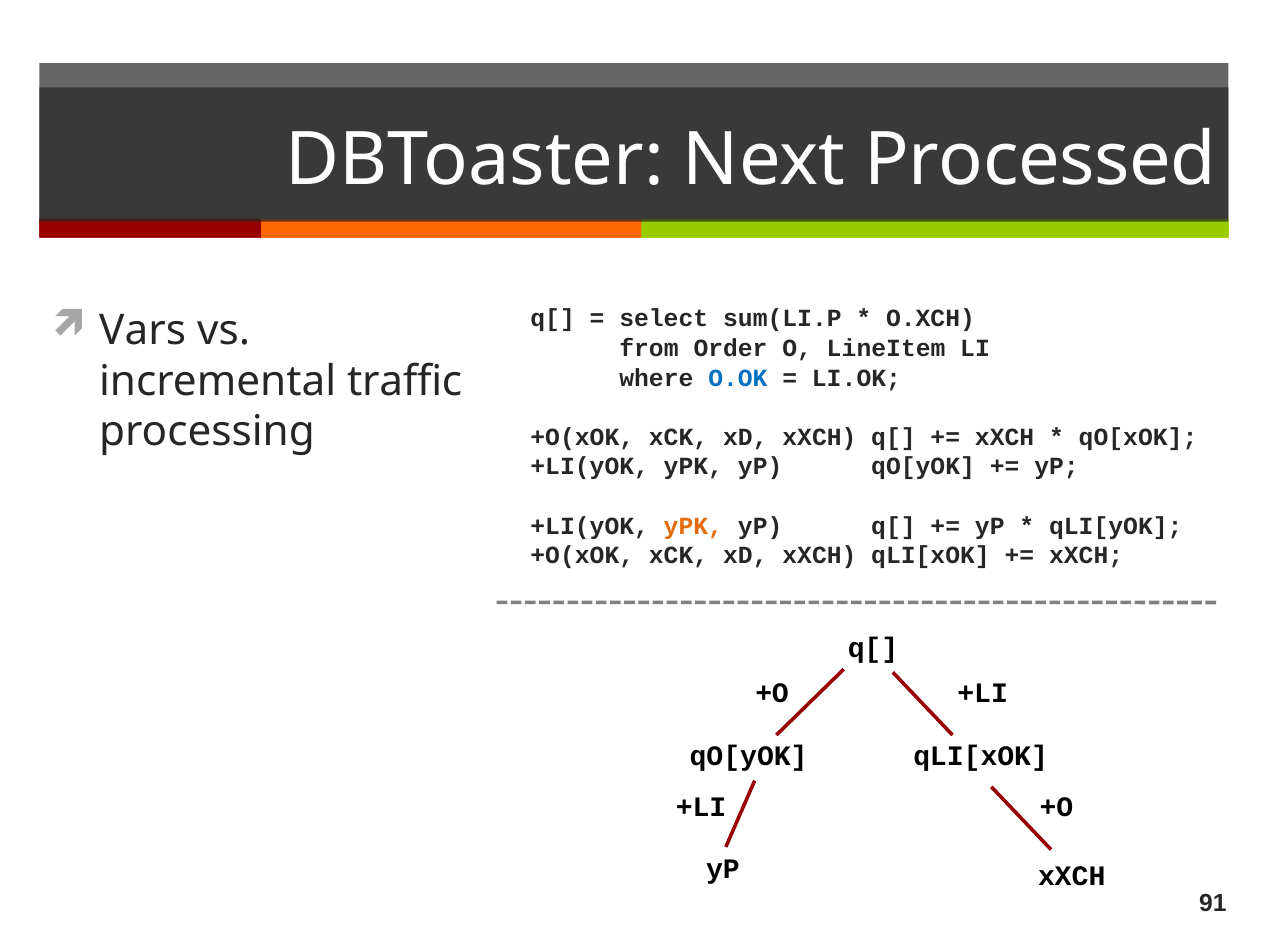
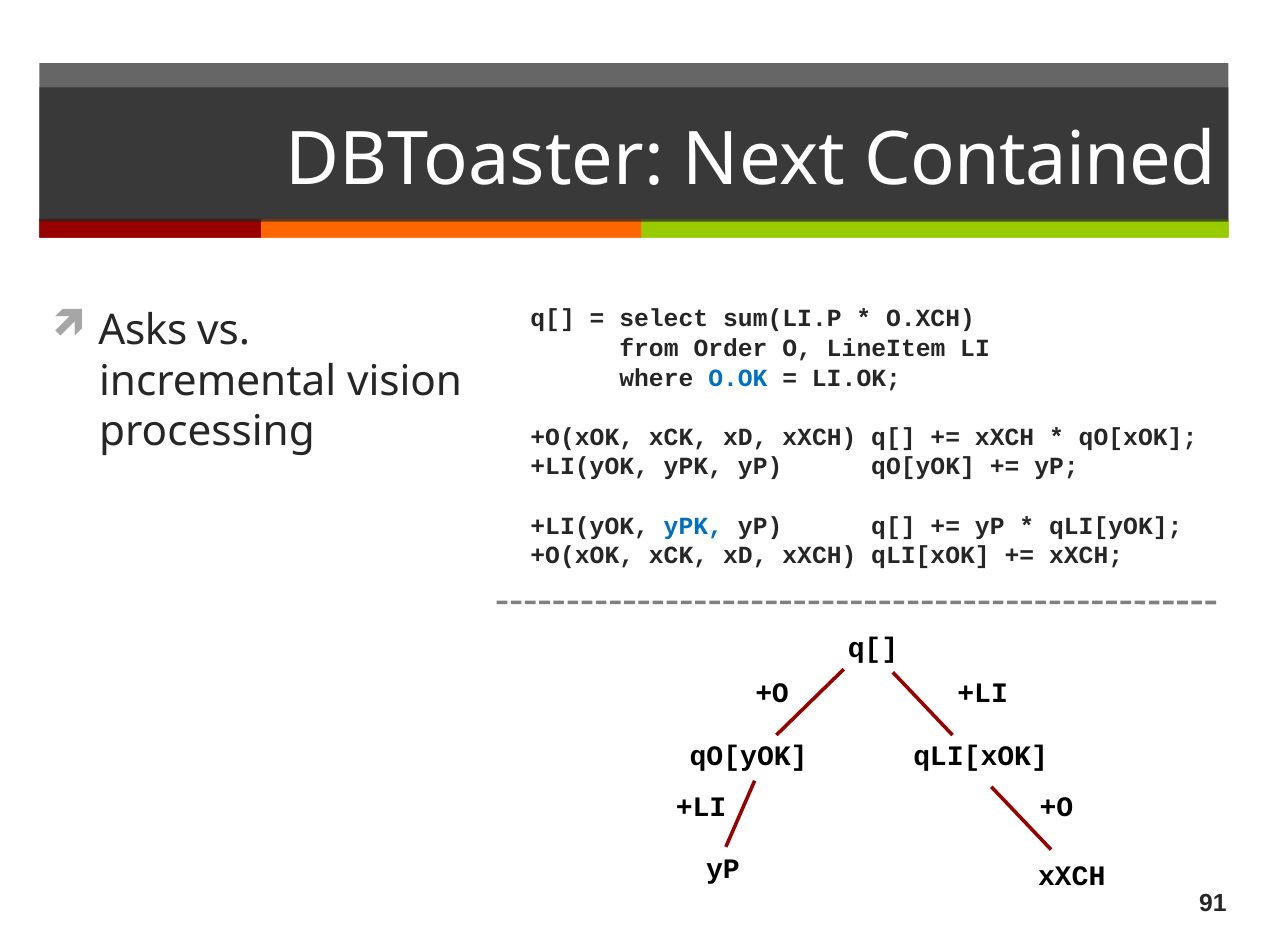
Processed: Processed -> Contained
Vars: Vars -> Asks
traffic: traffic -> vision
yPK at (693, 526) colour: orange -> blue
